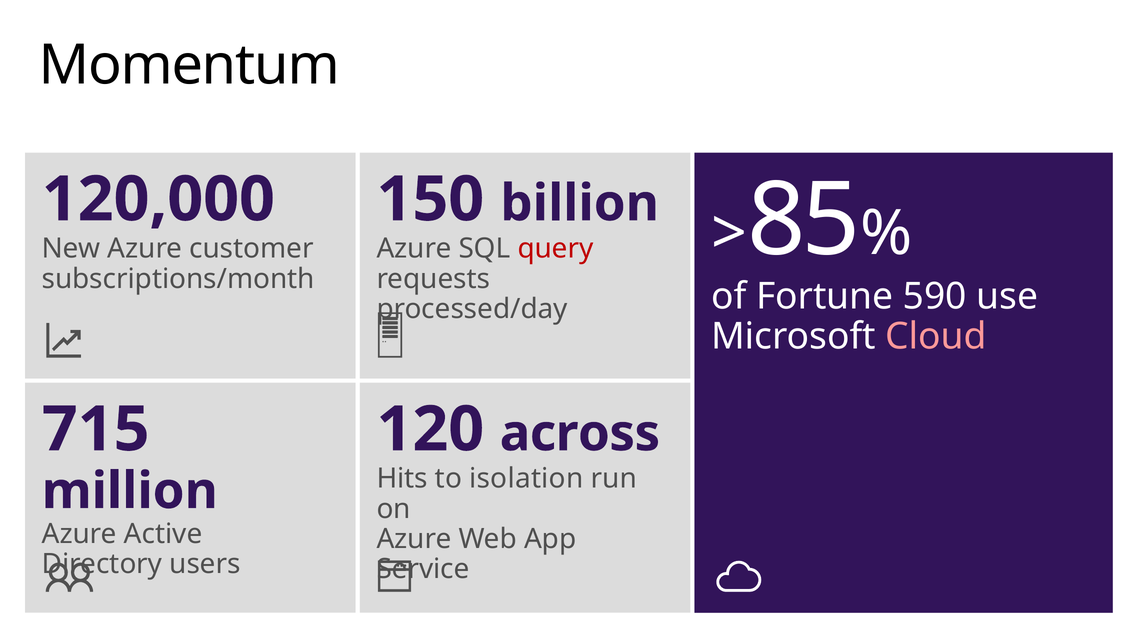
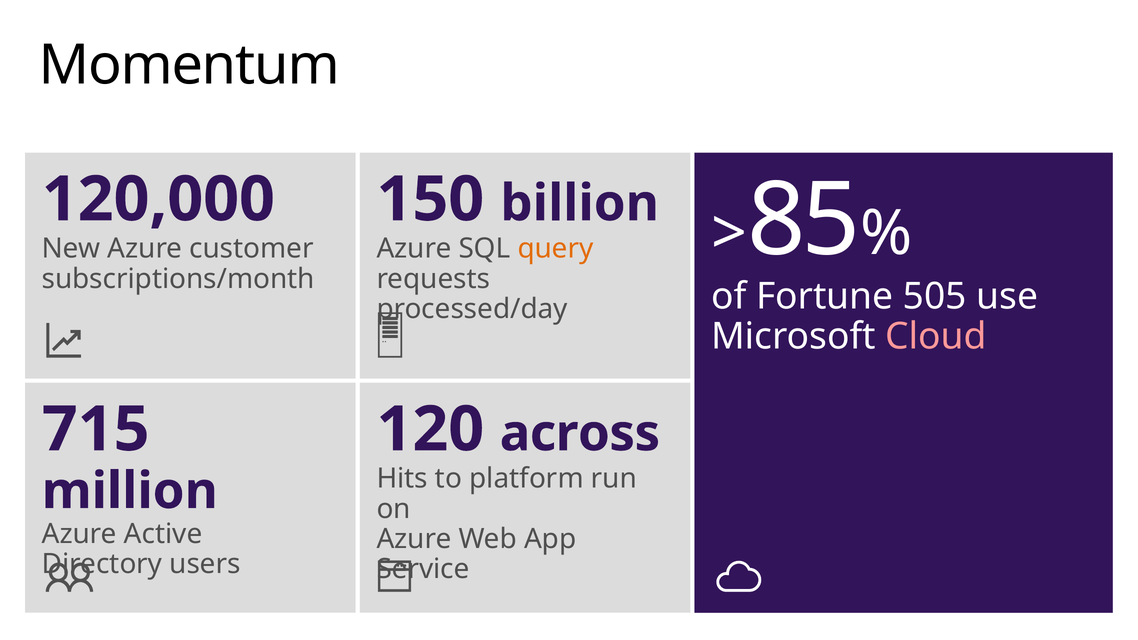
query colour: red -> orange
590: 590 -> 505
isolation: isolation -> platform
